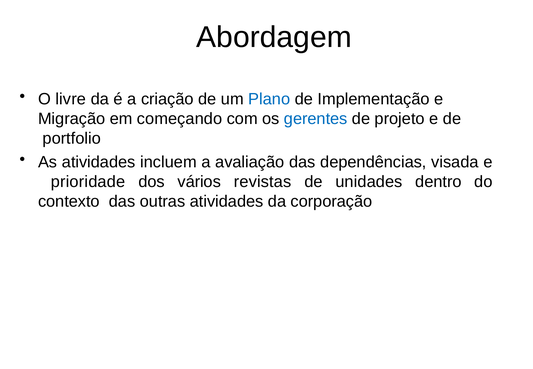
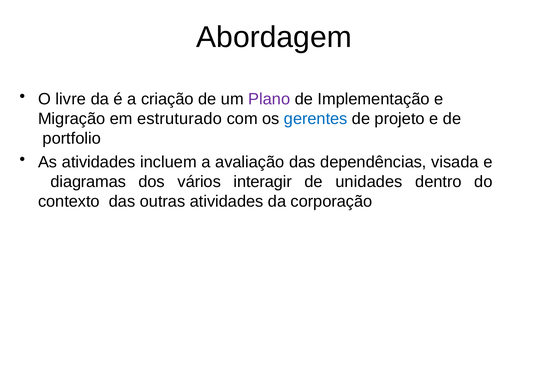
Plano colour: blue -> purple
começando: começando -> estruturado
prioridade: prioridade -> diagramas
revistas: revistas -> interagir
